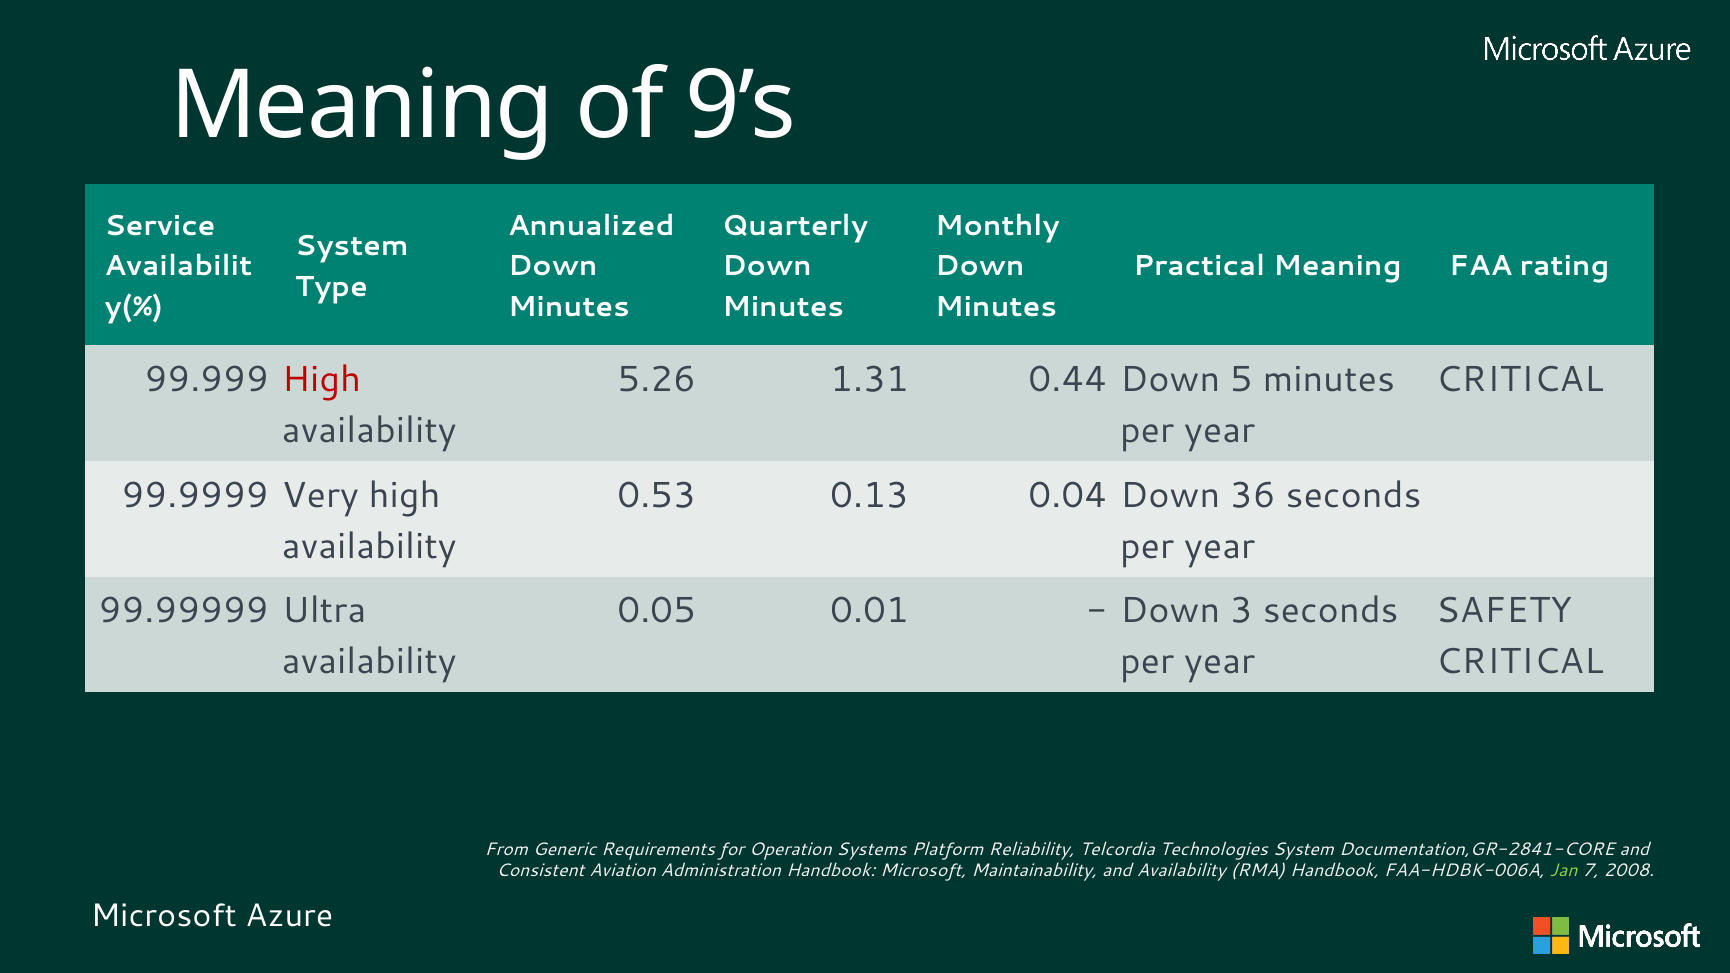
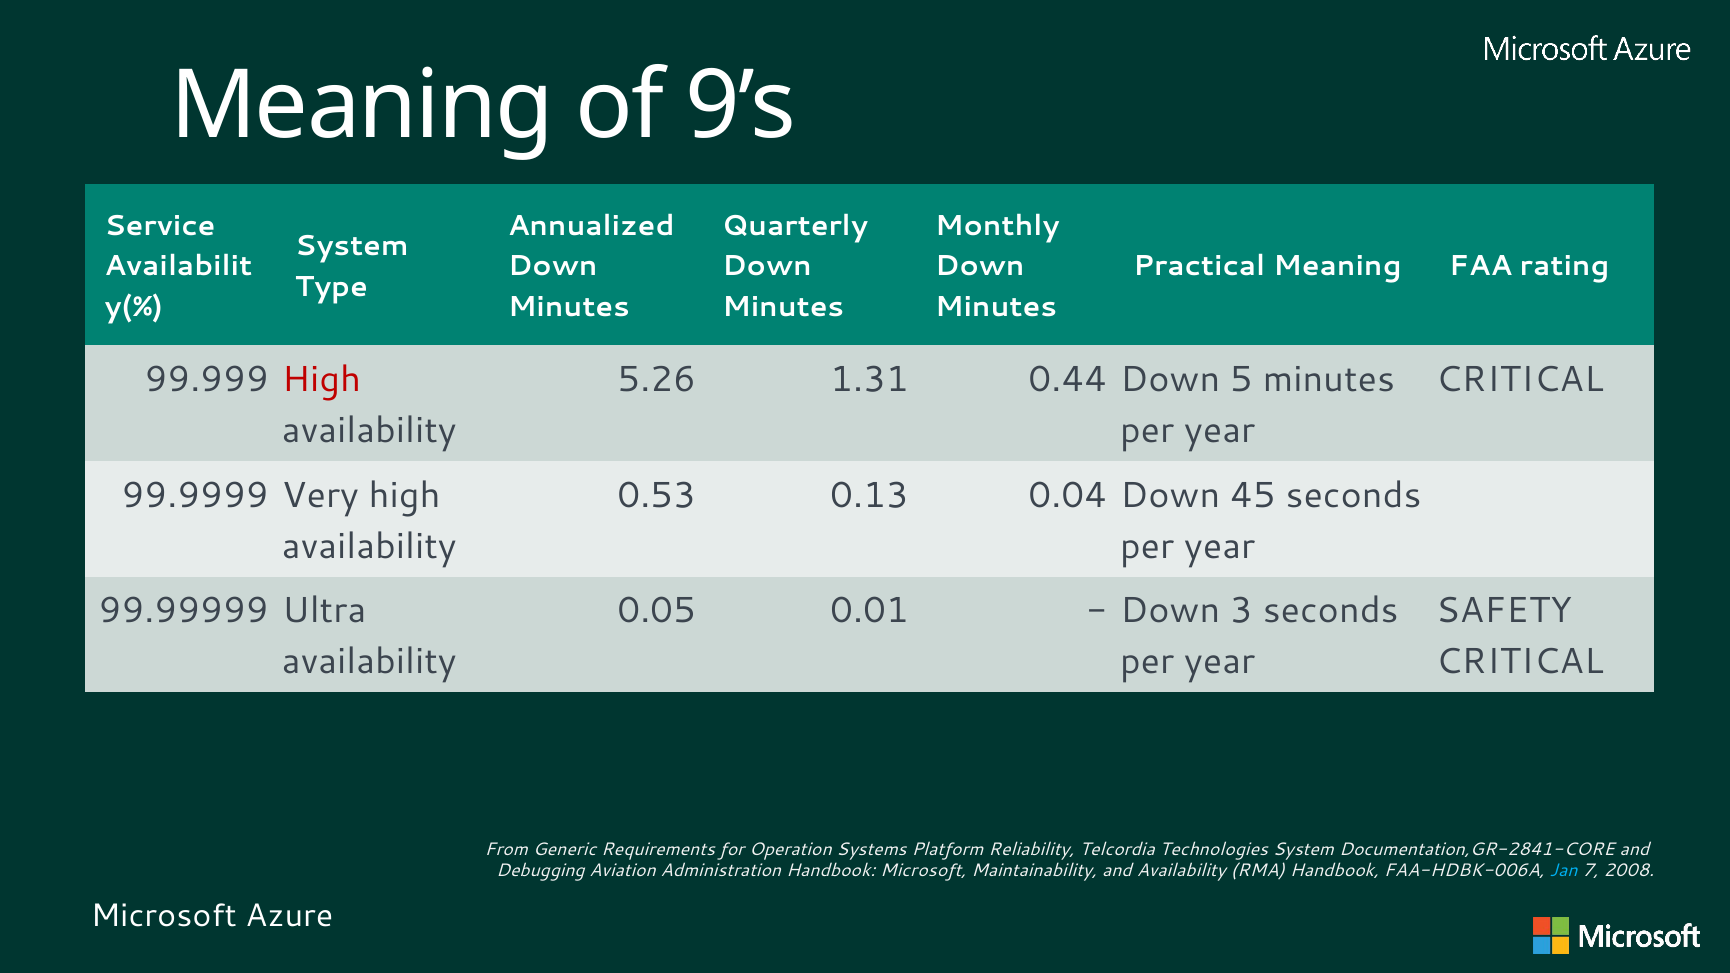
36: 36 -> 45
Consistent: Consistent -> Debugging
Jan colour: light green -> light blue
